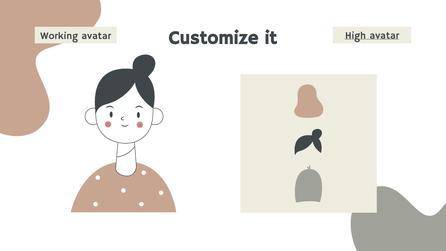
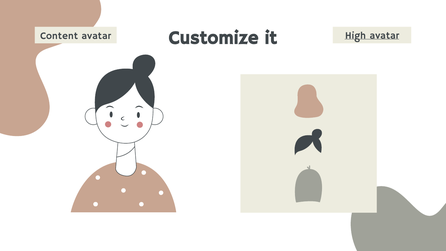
Working: Working -> Content
